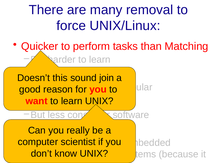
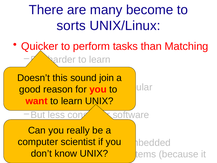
removal: removal -> become
force: force -> sorts
